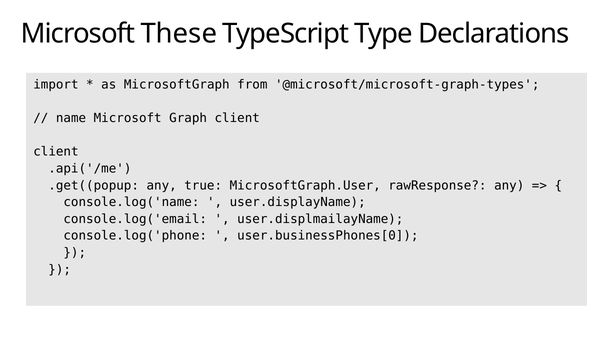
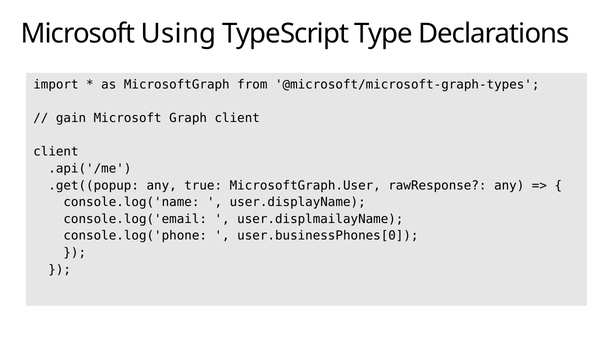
These: These -> Using
name: name -> gain
